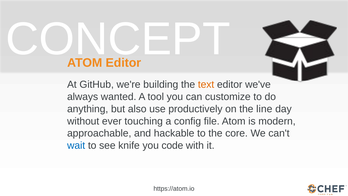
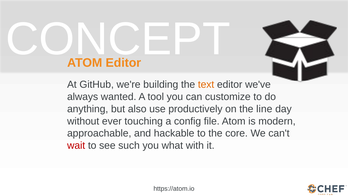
wait colour: blue -> red
knife: knife -> such
code: code -> what
